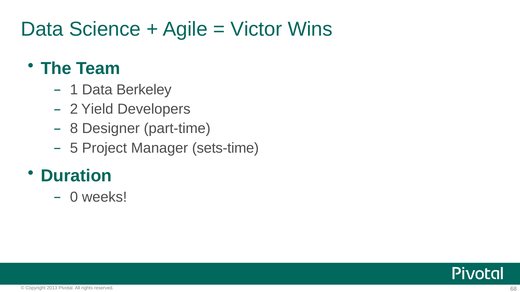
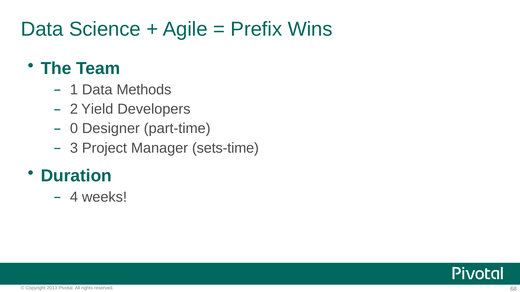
Victor: Victor -> Prefix
Berkeley: Berkeley -> Methods
8: 8 -> 0
5: 5 -> 3
0: 0 -> 4
